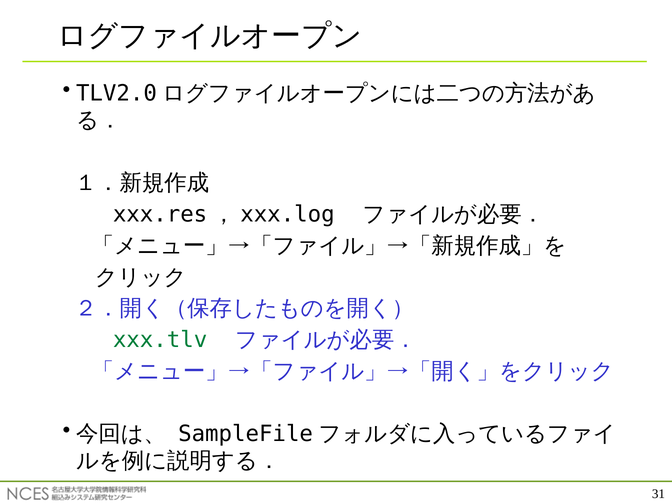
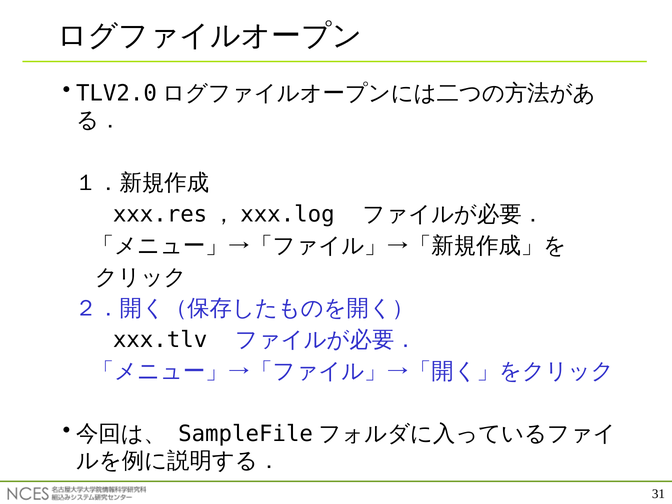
xxx.tlv colour: green -> black
